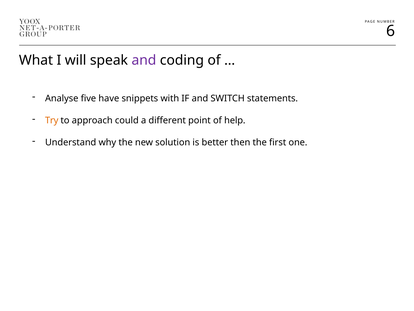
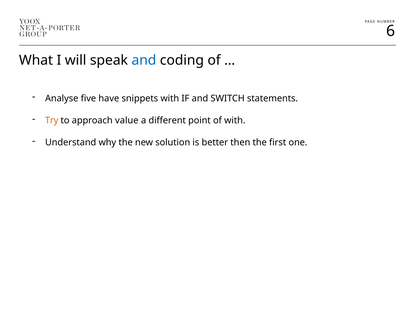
and at (144, 60) colour: purple -> blue
could: could -> value
of help: help -> with
